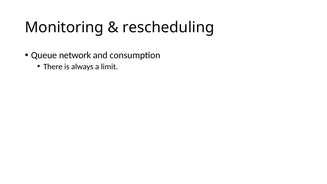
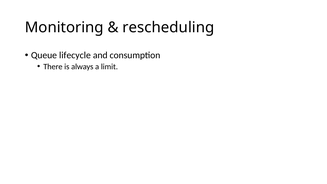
network: network -> lifecycle
